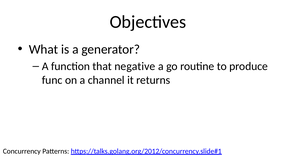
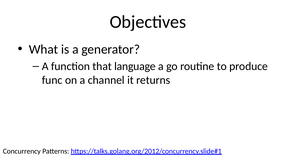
negative: negative -> language
